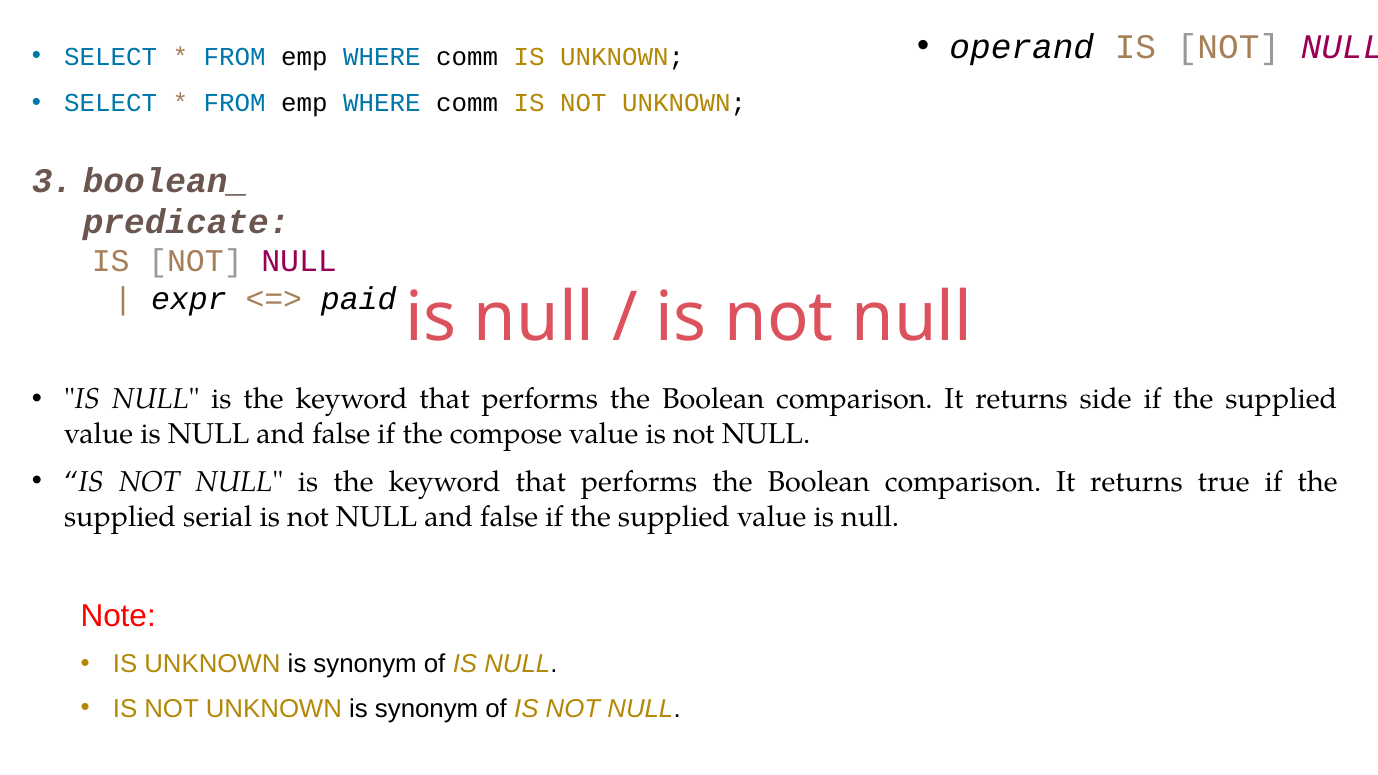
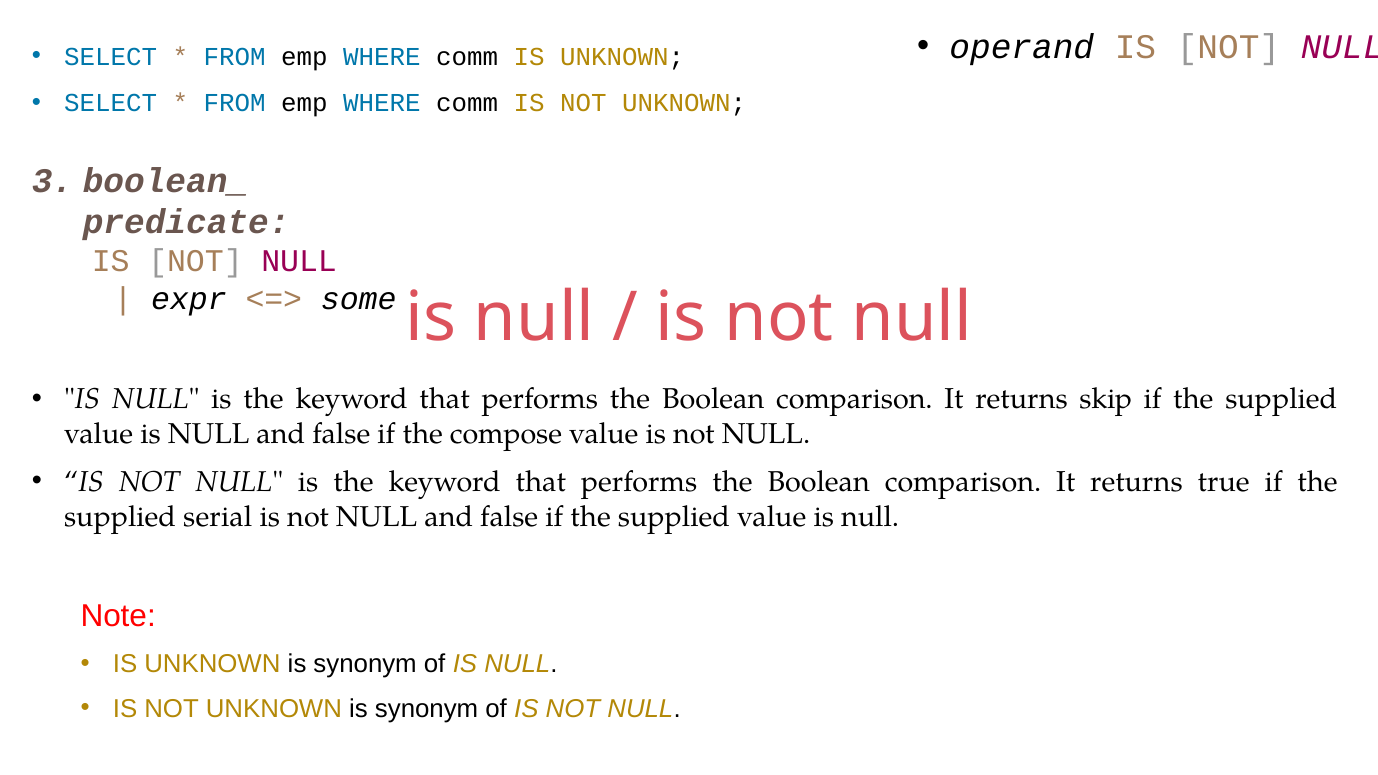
paid: paid -> some
side: side -> skip
